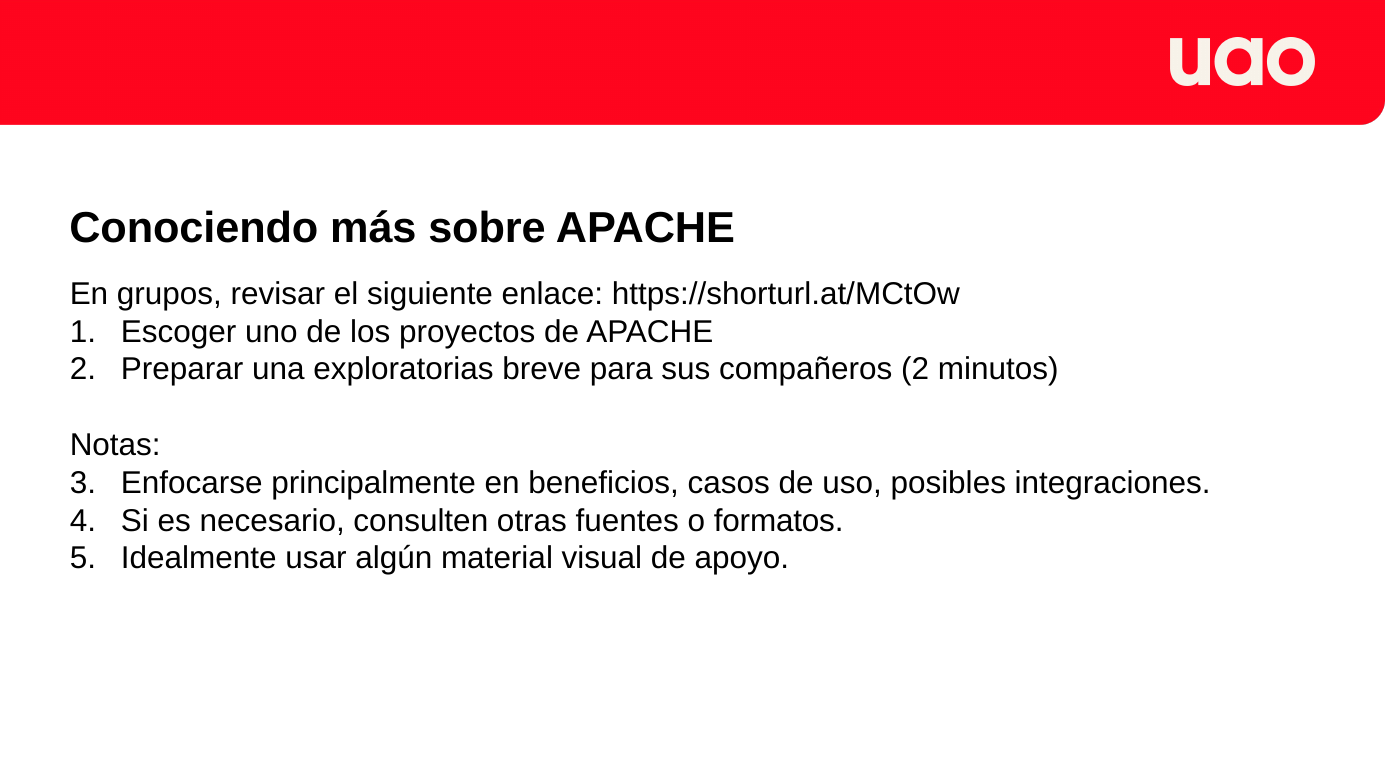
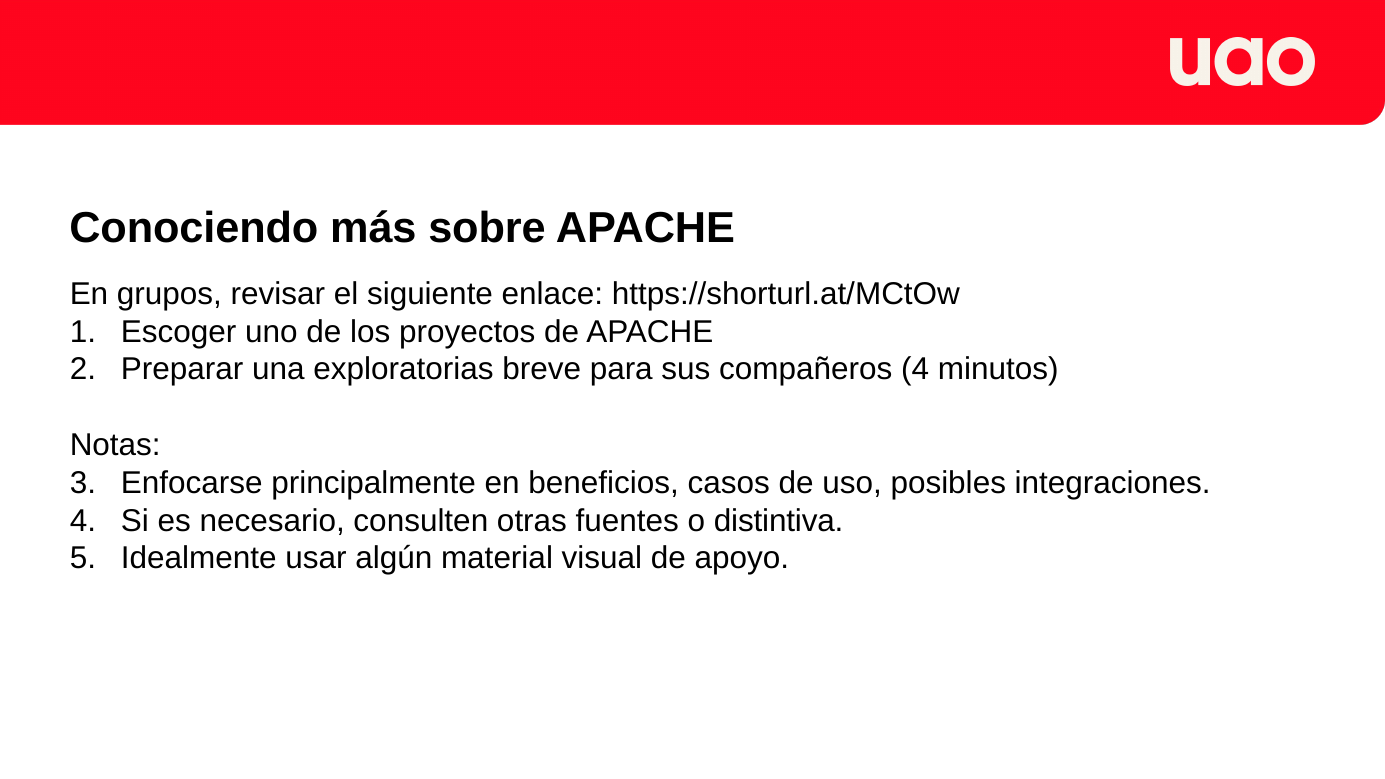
compañeros 2: 2 -> 4
formatos: formatos -> distintiva
